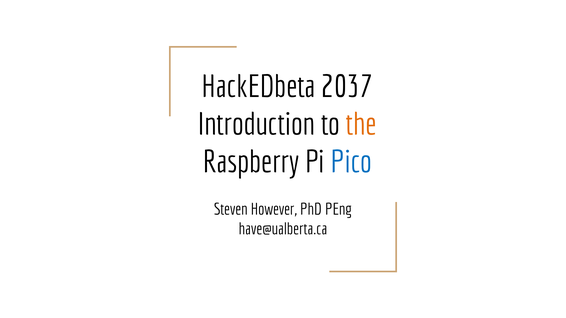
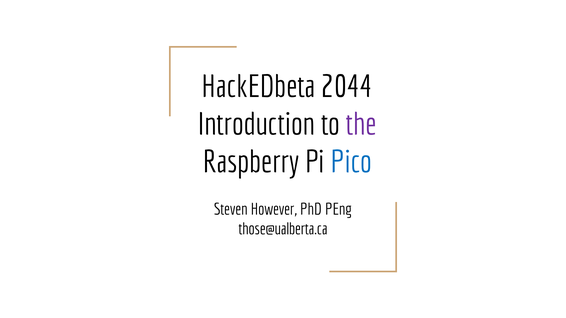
2037: 2037 -> 2044
the colour: orange -> purple
have@ualberta.ca: have@ualberta.ca -> those@ualberta.ca
